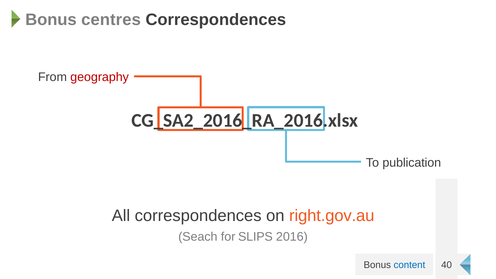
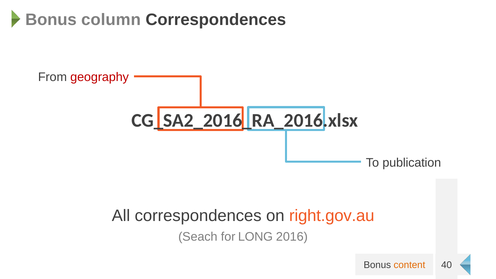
centres: centres -> column
SLIPS: SLIPS -> LONG
content colour: blue -> orange
